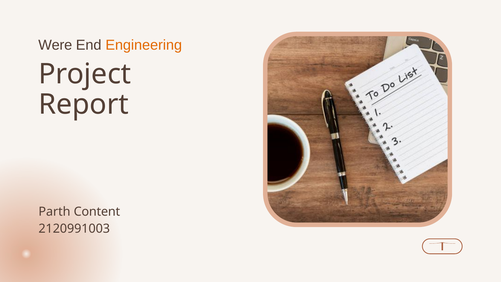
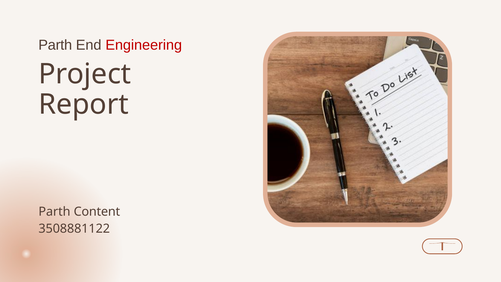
Were at (55, 45): Were -> Parth
Engineering colour: orange -> red
2120991003: 2120991003 -> 3508881122
